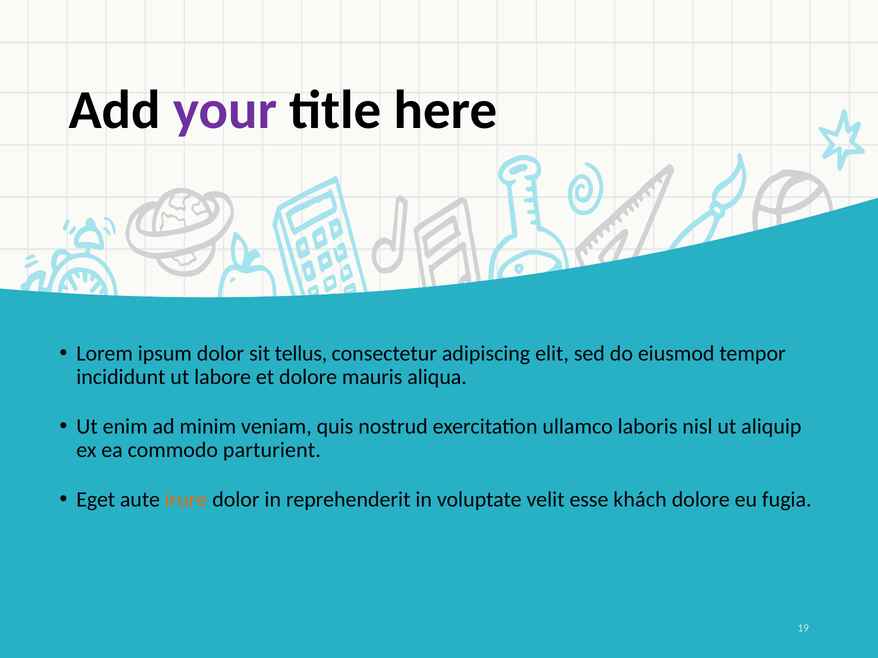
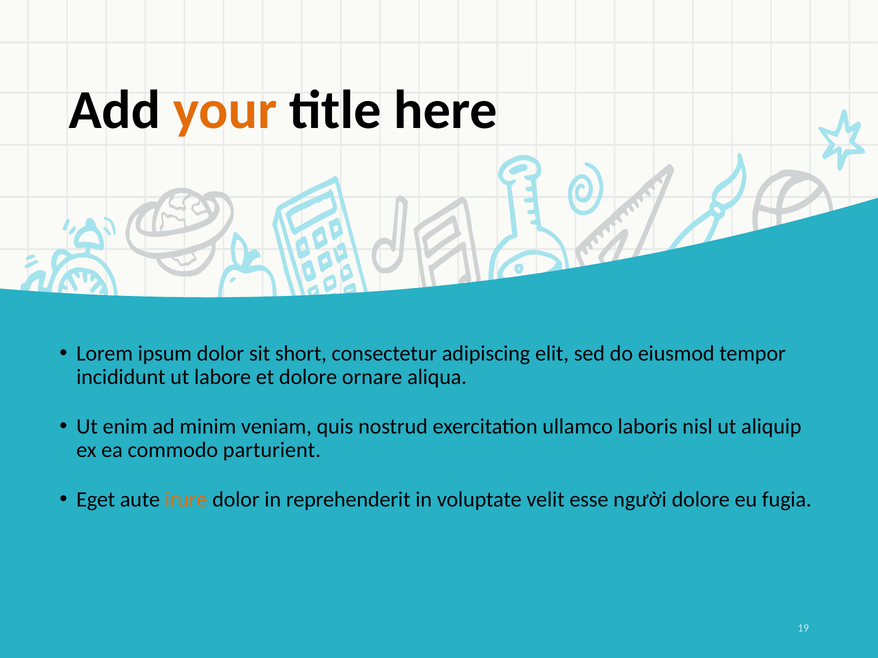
your colour: purple -> orange
tellus: tellus -> short
mauris: mauris -> ornare
khách: khách -> người
